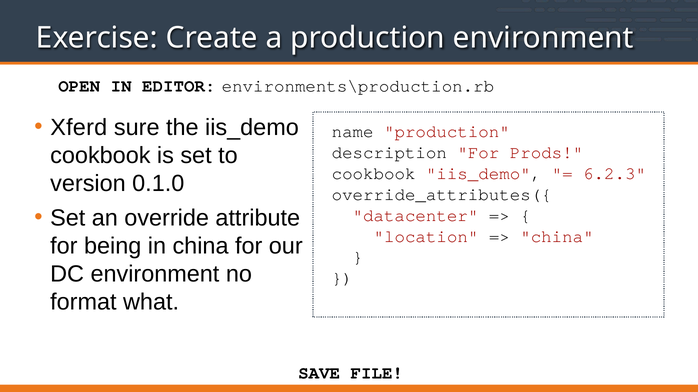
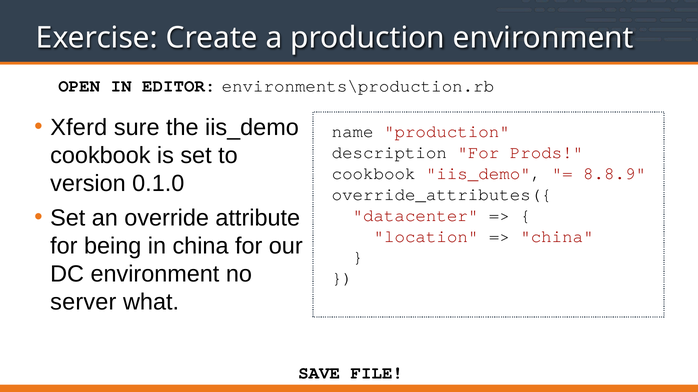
6.2.3: 6.2.3 -> 8.8.9
format: format -> server
